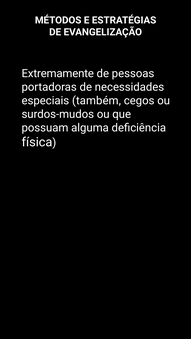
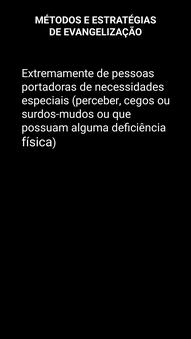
também: também -> perceber
